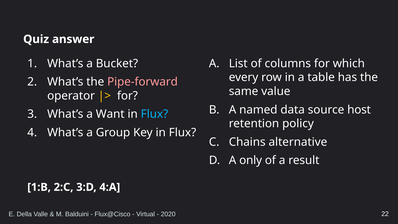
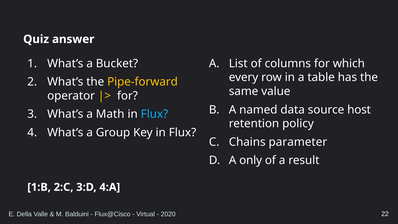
Pipe-forward colour: pink -> yellow
Want: Want -> Math
alternative: alternative -> parameter
